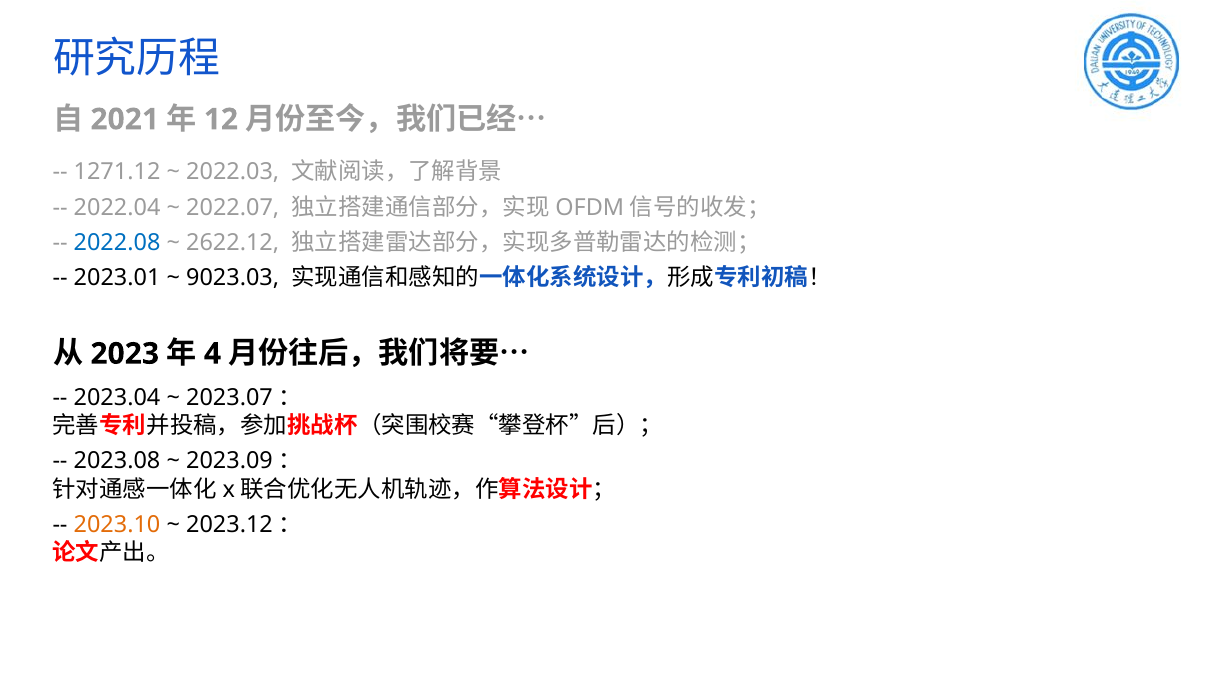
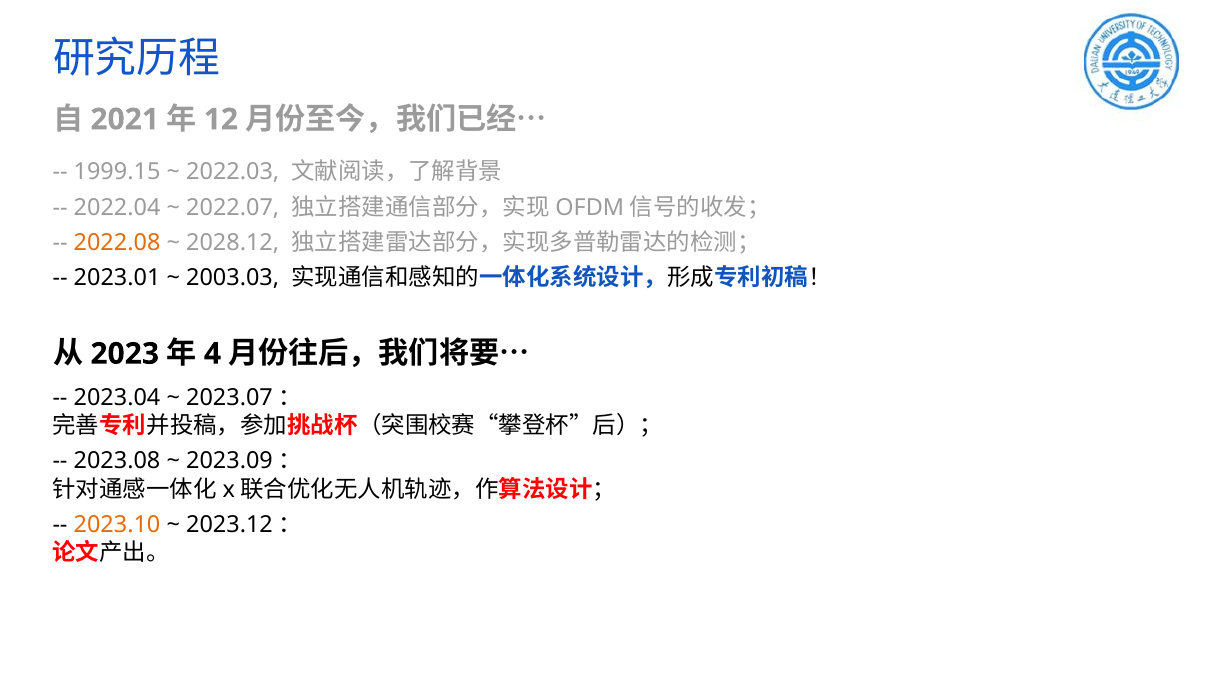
1271.12: 1271.12 -> 1999.15
2022.08 colour: blue -> orange
2622.12: 2622.12 -> 2028.12
9023.03: 9023.03 -> 2003.03
